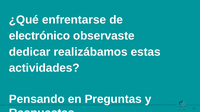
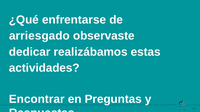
electrónico: electrónico -> arriesgado
Pensando: Pensando -> Encontrar
